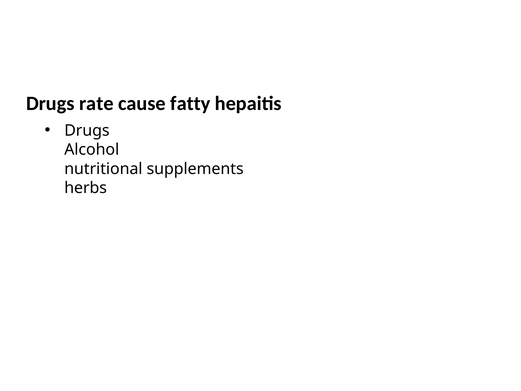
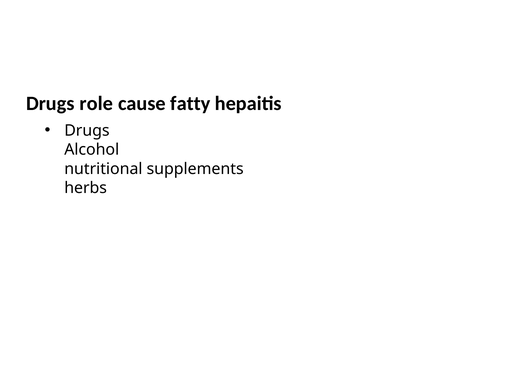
rate: rate -> role
